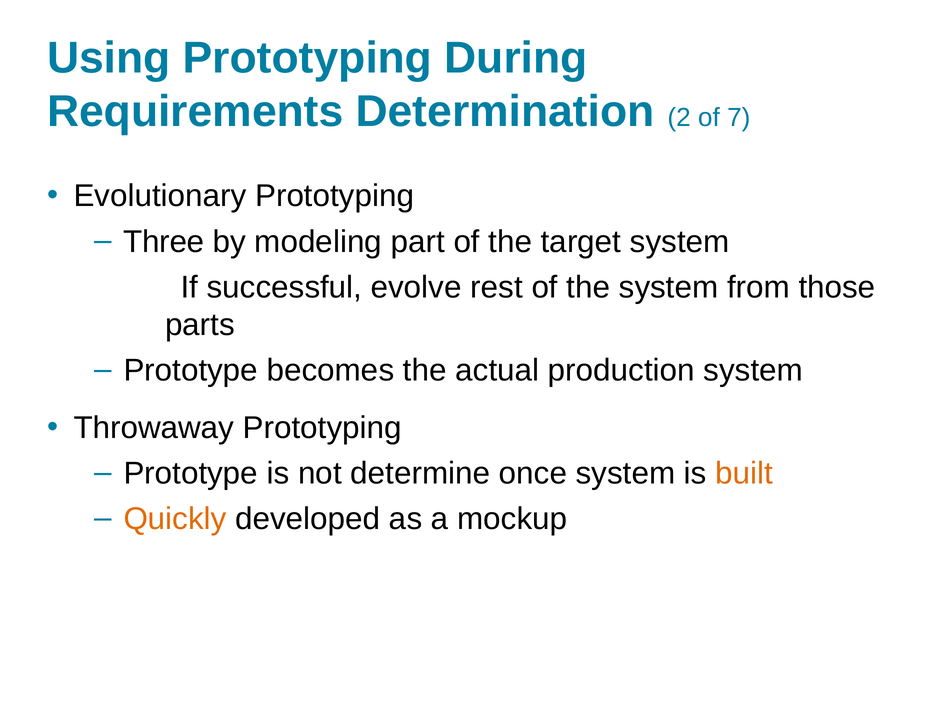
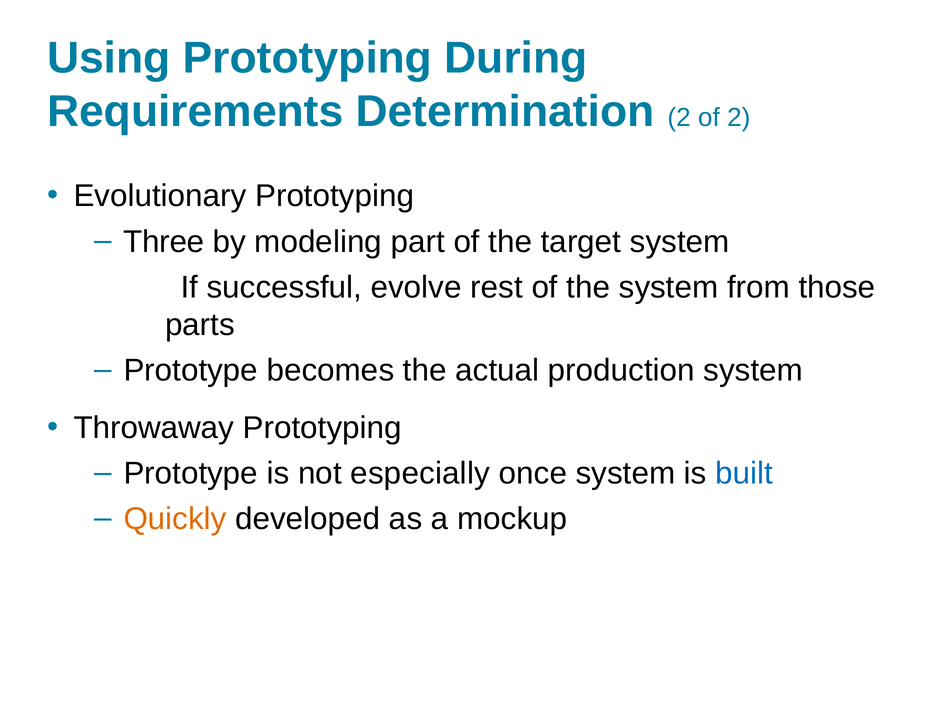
of 7: 7 -> 2
determine: determine -> especially
built colour: orange -> blue
